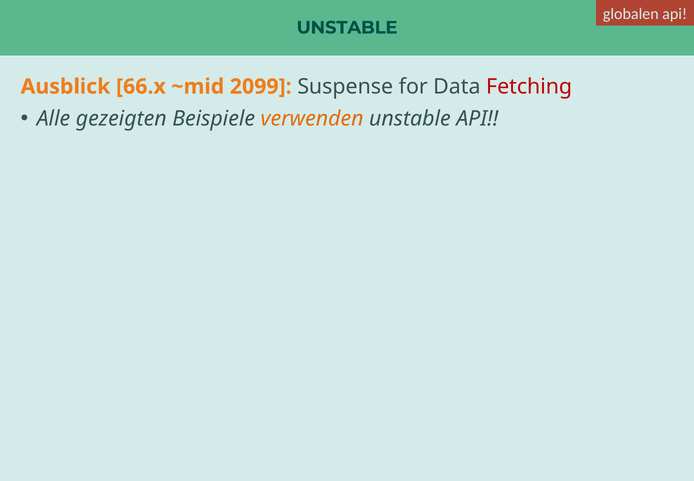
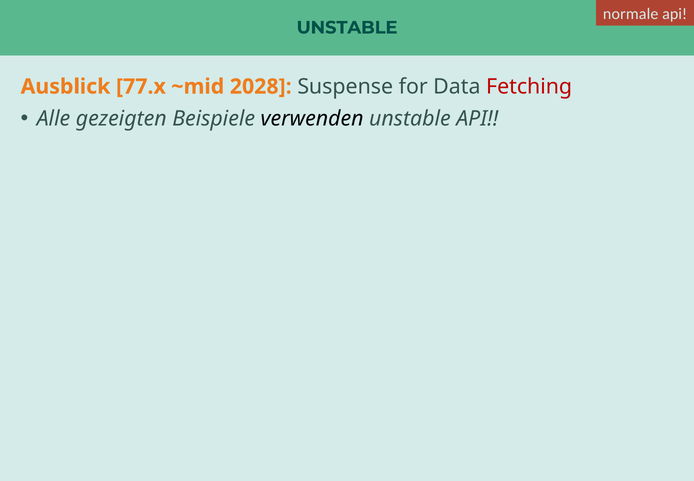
globalen: globalen -> normale
66.x: 66.x -> 77.x
2099: 2099 -> 2028
verwenden colour: orange -> black
